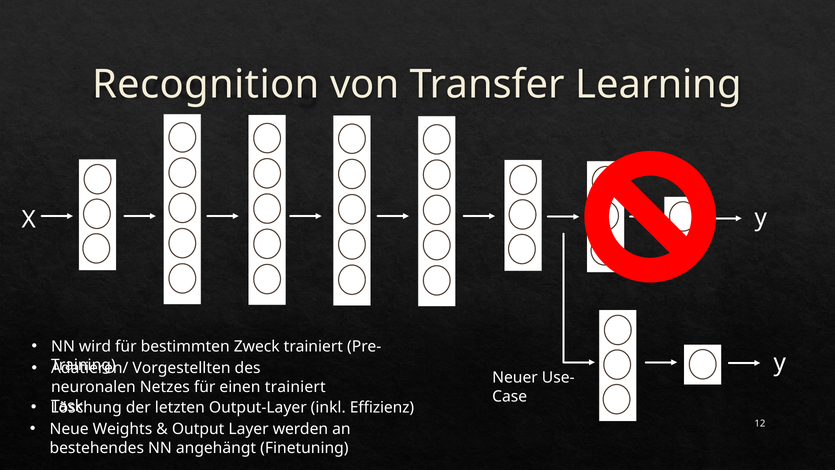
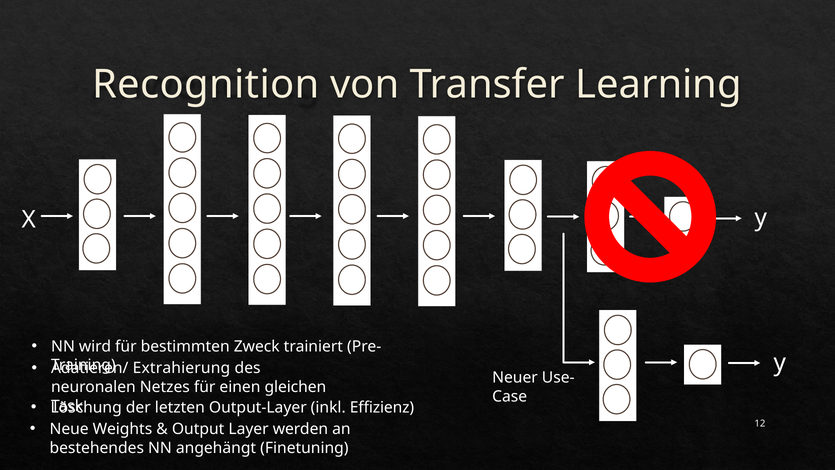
Vorgestellten: Vorgestellten -> Extrahierung
einen trainiert: trainiert -> gleichen
